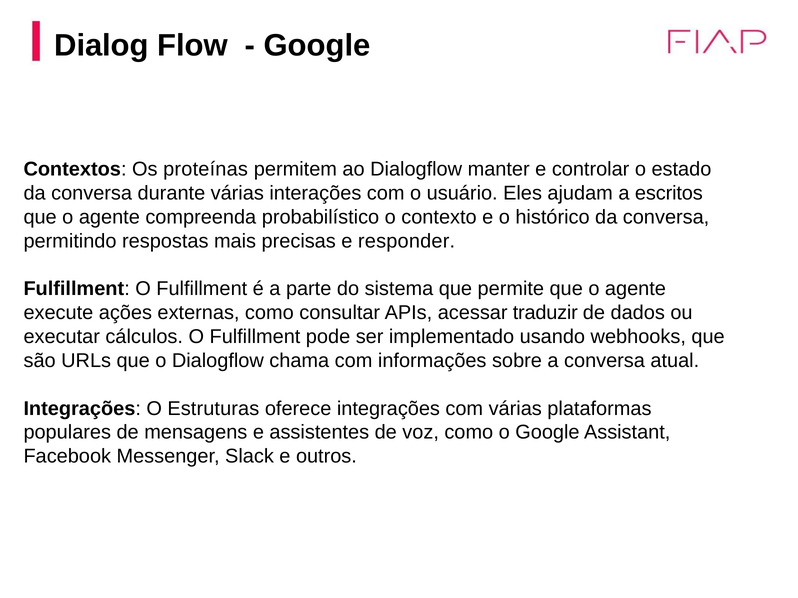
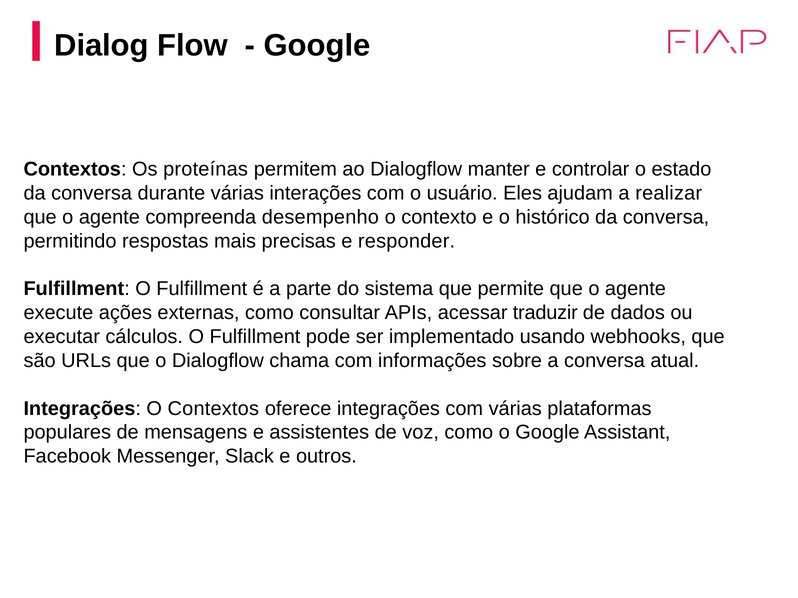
escritos: escritos -> realizar
probabilístico: probabilístico -> desempenho
O Estruturas: Estruturas -> Contextos
